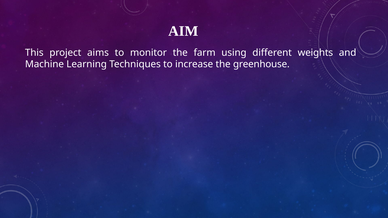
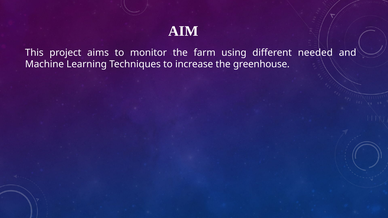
weights: weights -> needed
